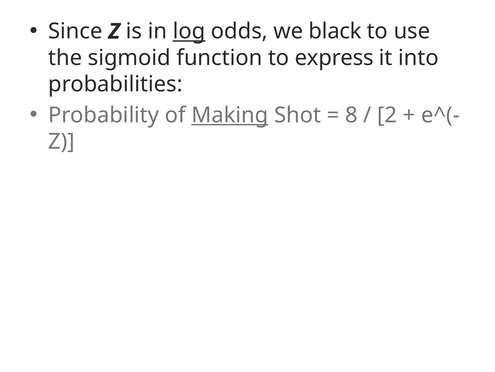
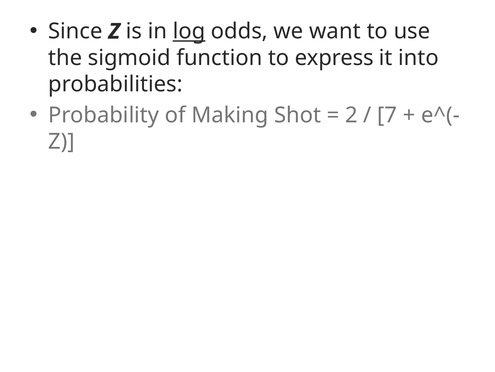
black: black -> want
Making underline: present -> none
8: 8 -> 2
2: 2 -> 7
